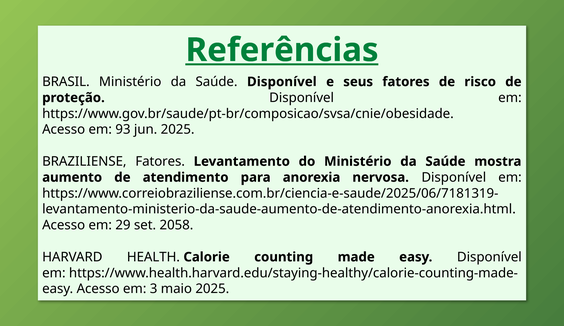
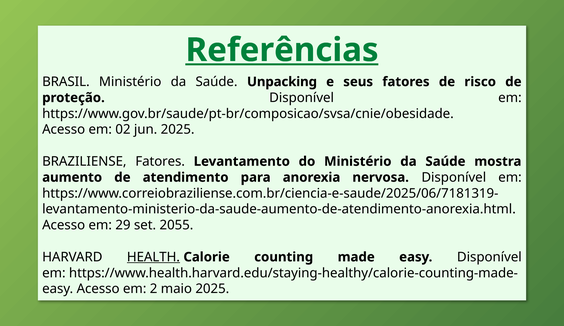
Saúde Disponível: Disponível -> Unpacking
93: 93 -> 02
2058: 2058 -> 2055
HEALTH underline: none -> present
3: 3 -> 2
